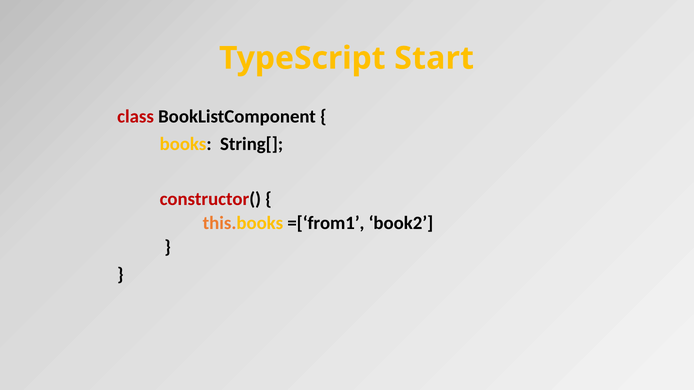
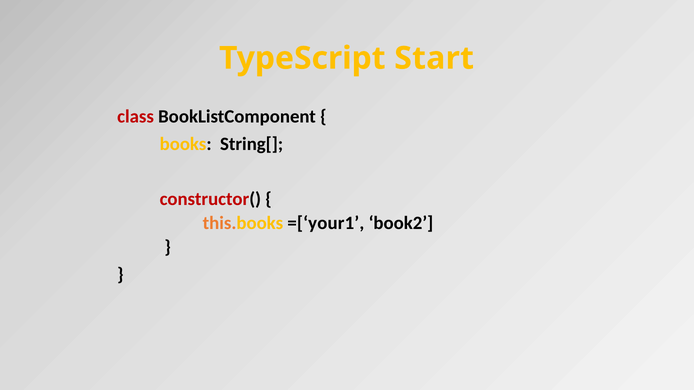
=[‘from1: =[‘from1 -> =[‘your1
